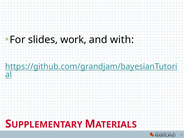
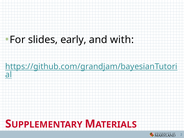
work: work -> early
